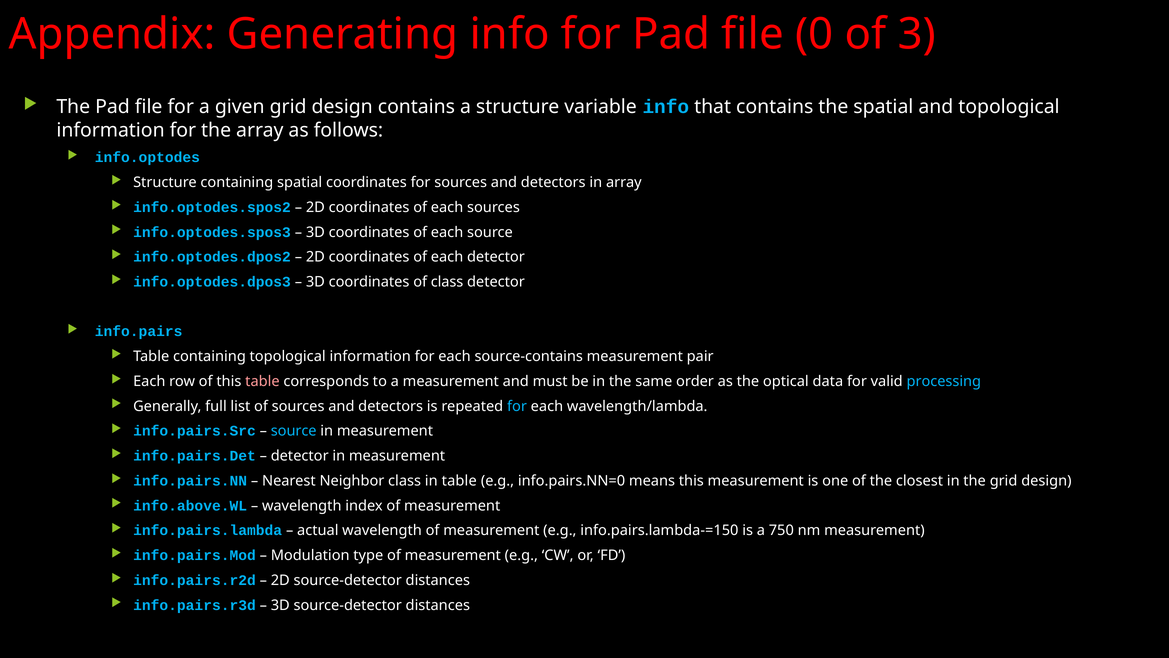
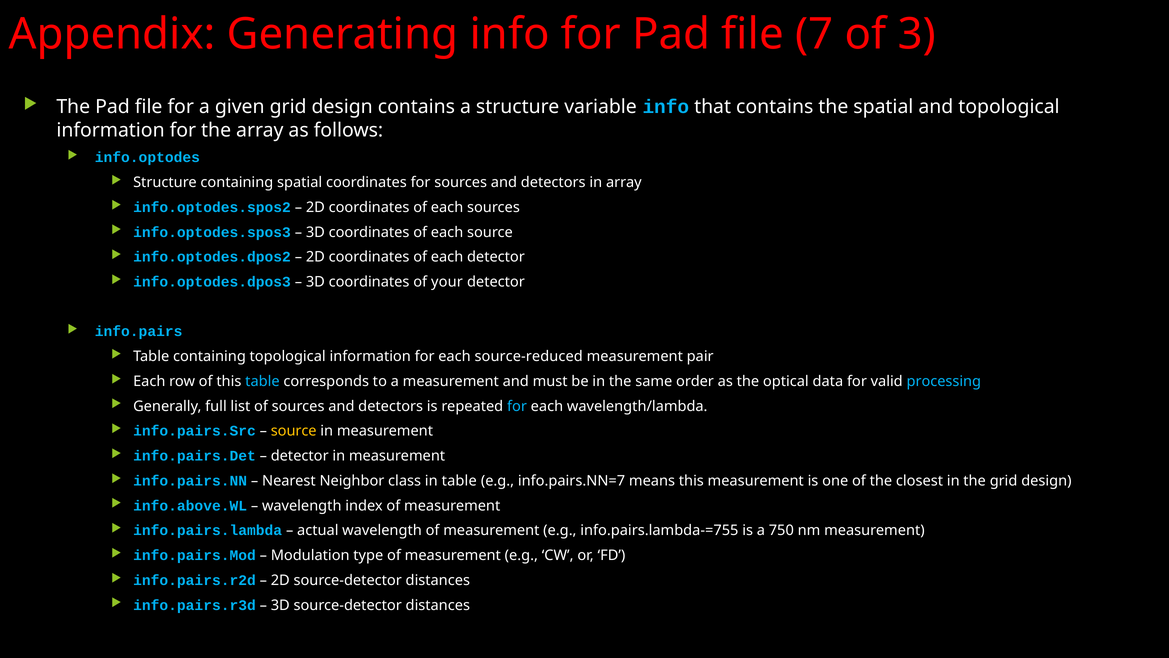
0: 0 -> 7
of class: class -> your
source-contains: source-contains -> source-reduced
table at (262, 381) colour: pink -> light blue
source at (294, 431) colour: light blue -> yellow
info.pairs.NN=0: info.pairs.NN=0 -> info.pairs.NN=7
info.pairs.lambda-=150: info.pairs.lambda-=150 -> info.pairs.lambda-=755
